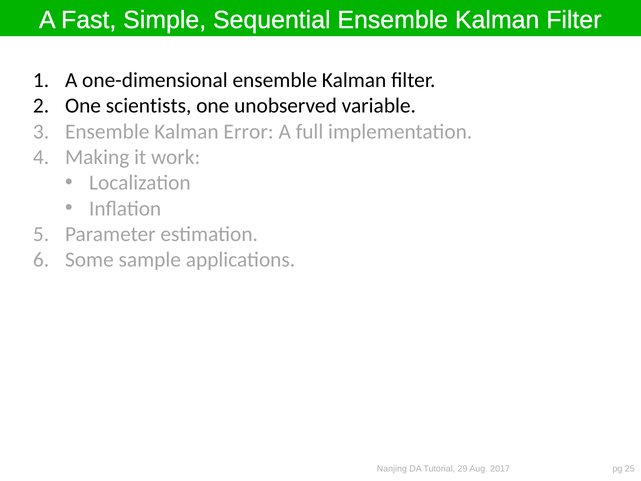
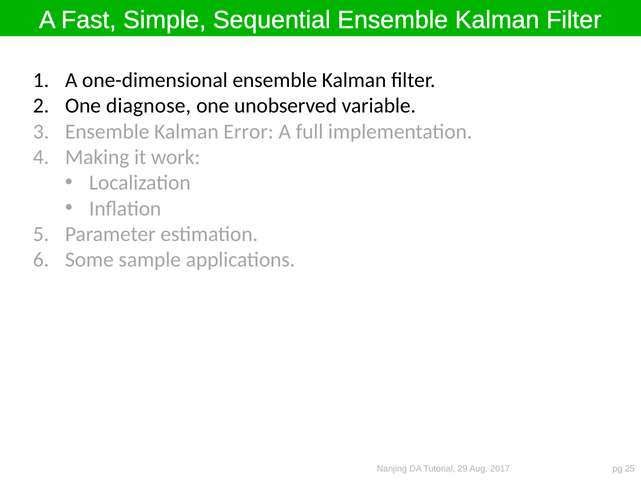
scientists: scientists -> diagnose
